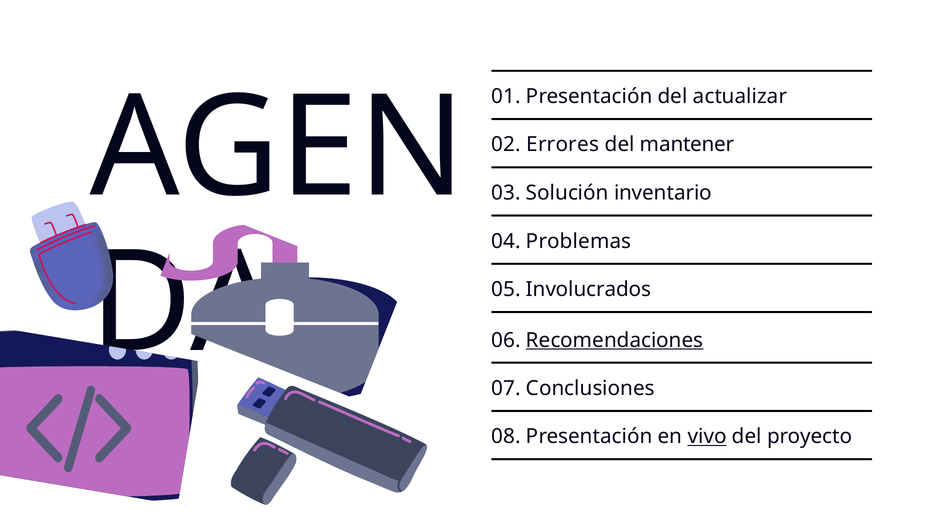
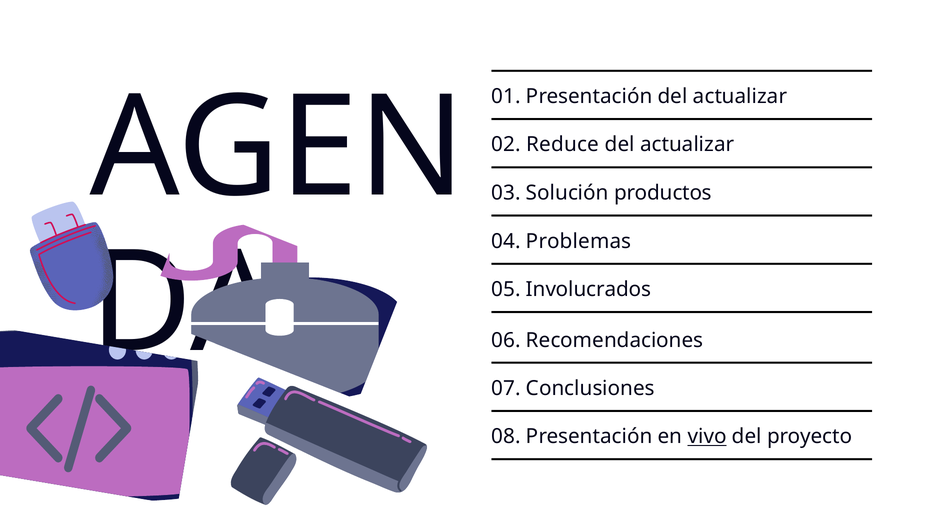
Errores: Errores -> Reduce
mantener at (687, 144): mantener -> actualizar
inventario: inventario -> productos
Recomendaciones underline: present -> none
